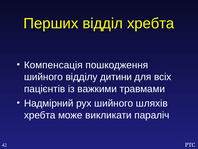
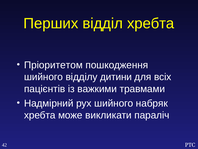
Компенсація: Компенсація -> Пріоритетом
шляхів: шляхів -> набряк
